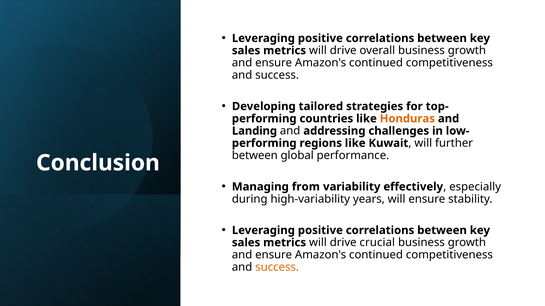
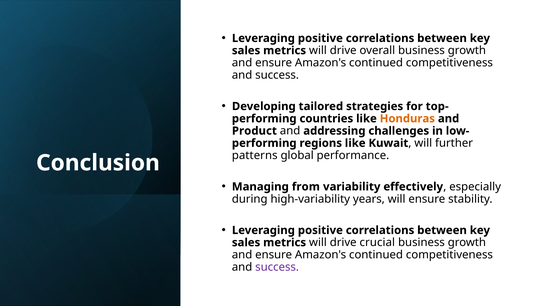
Landing: Landing -> Product
between at (255, 156): between -> patterns
success at (277, 268) colour: orange -> purple
